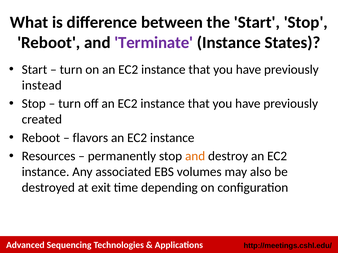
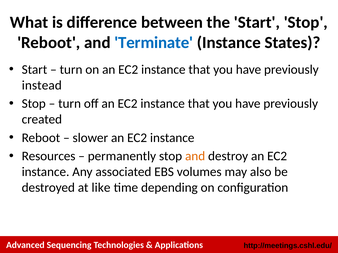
Terminate colour: purple -> blue
flavors: flavors -> slower
exit: exit -> like
